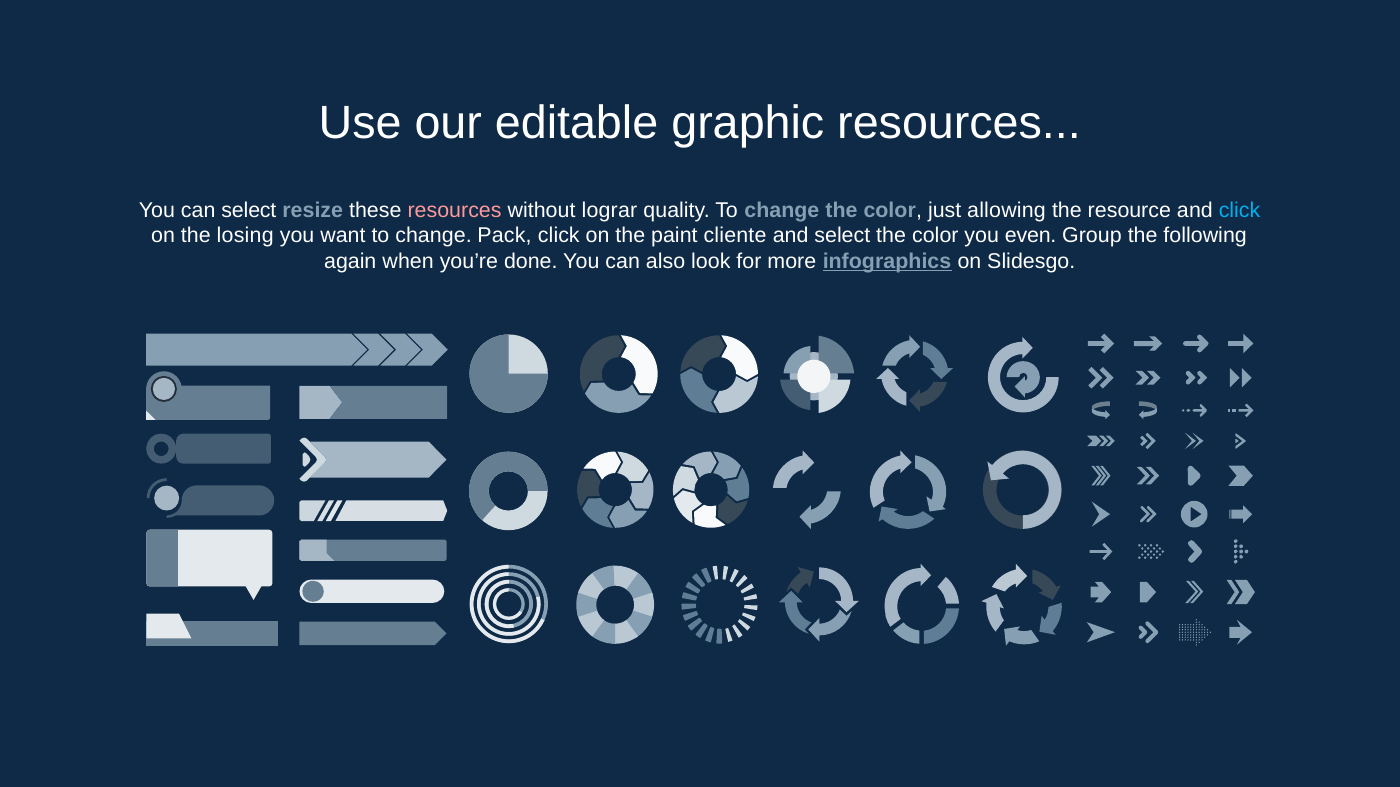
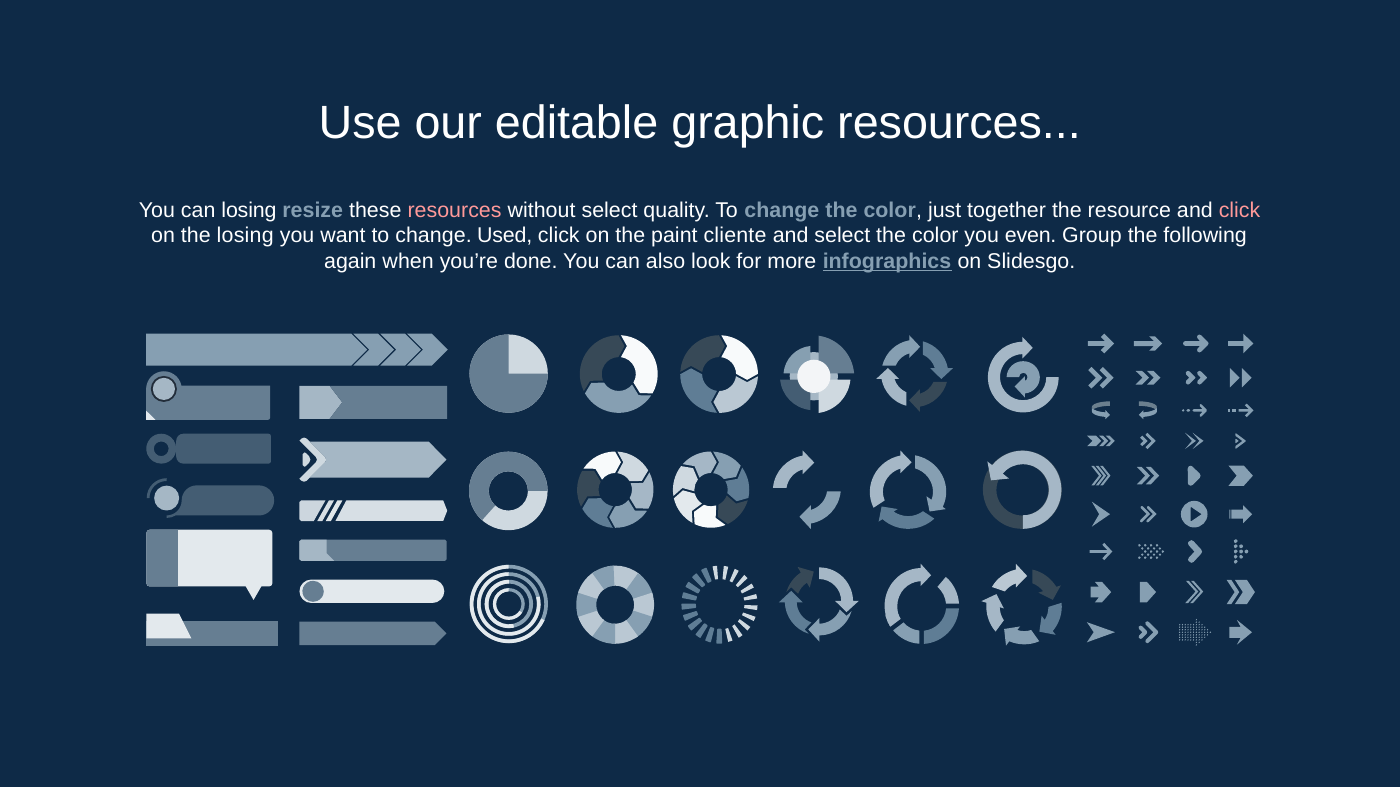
can select: select -> losing
without lograr: lograr -> select
allowing: allowing -> together
click at (1240, 210) colour: light blue -> pink
Pack: Pack -> Used
